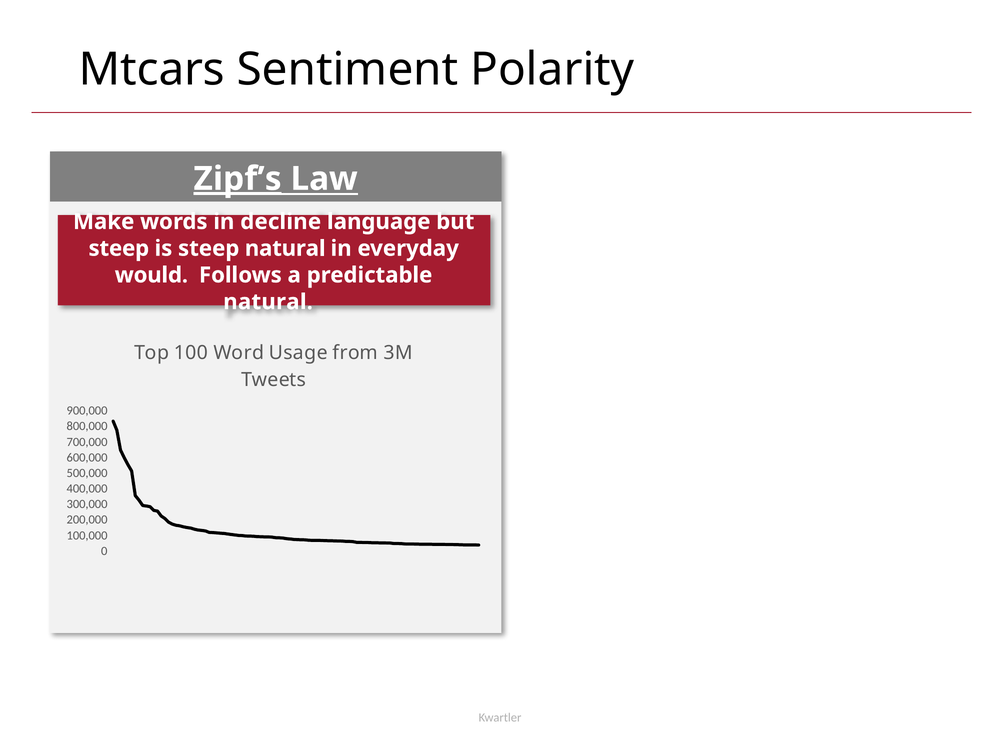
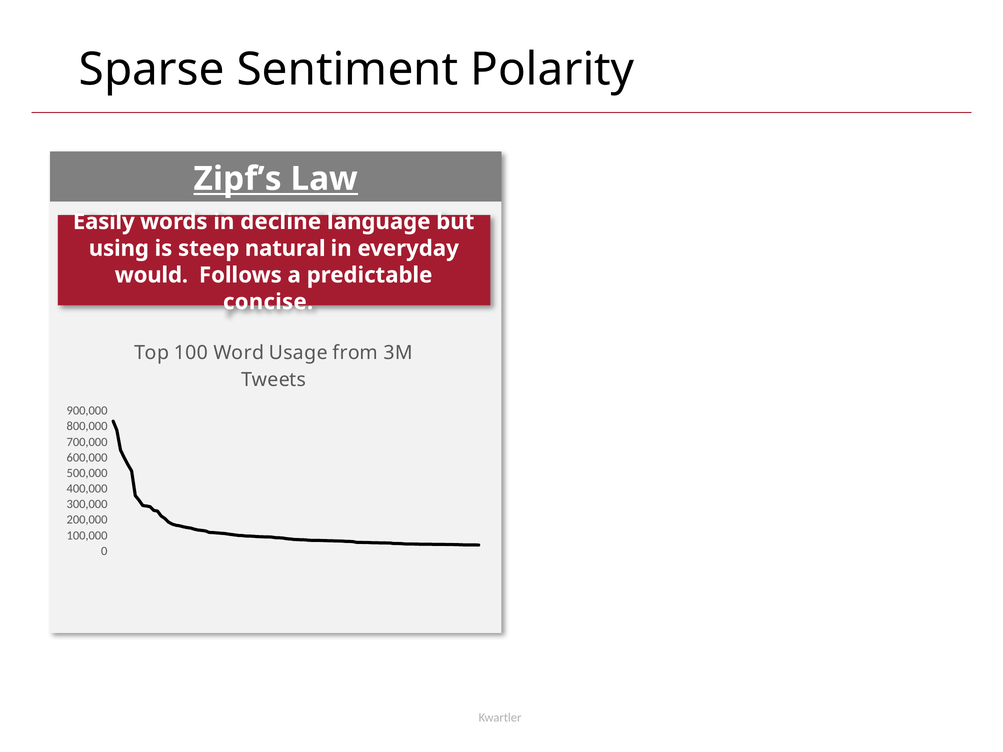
Mtcars: Mtcars -> Sparse
Zipf’s underline: present -> none
Make: Make -> Easily
steep at (119, 248): steep -> using
natural at (268, 302): natural -> concise
